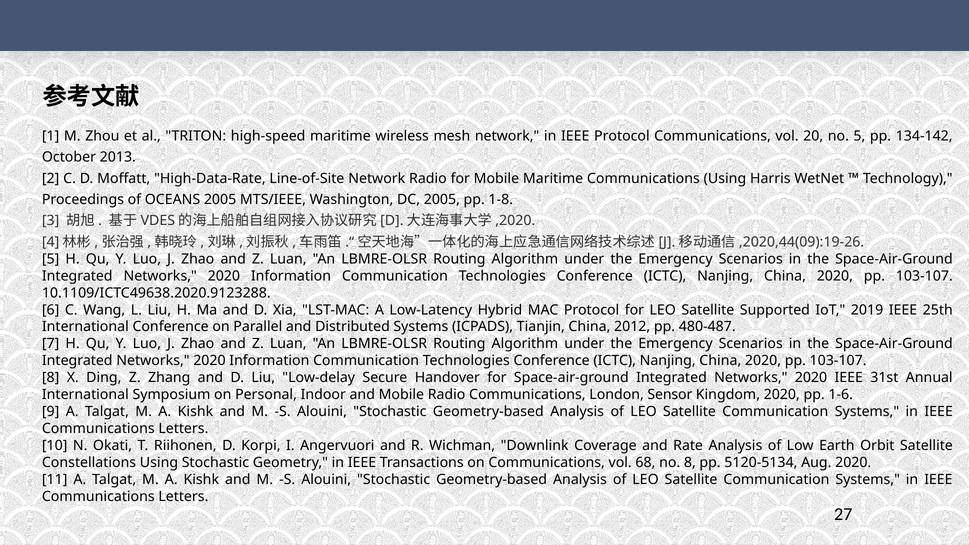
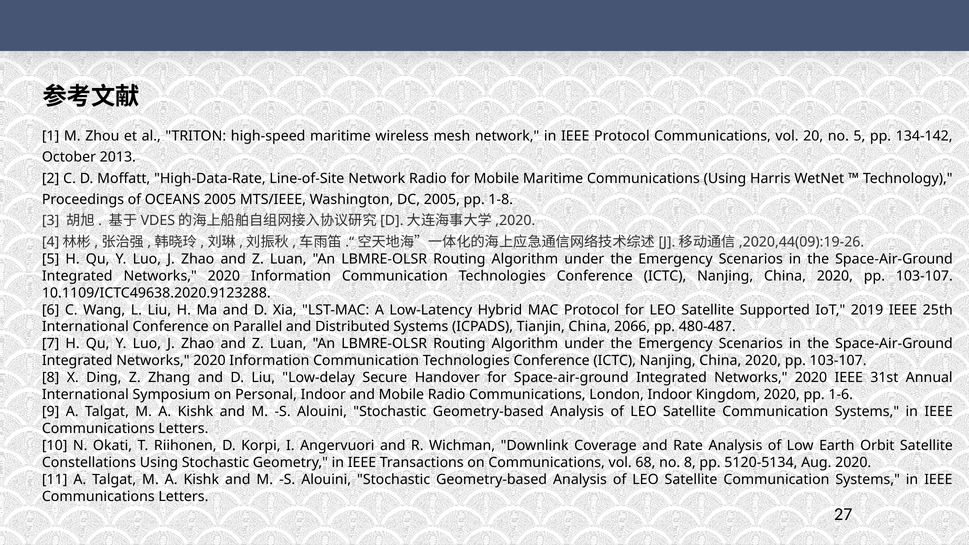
2012: 2012 -> 2066
London Sensor: Sensor -> Indoor
